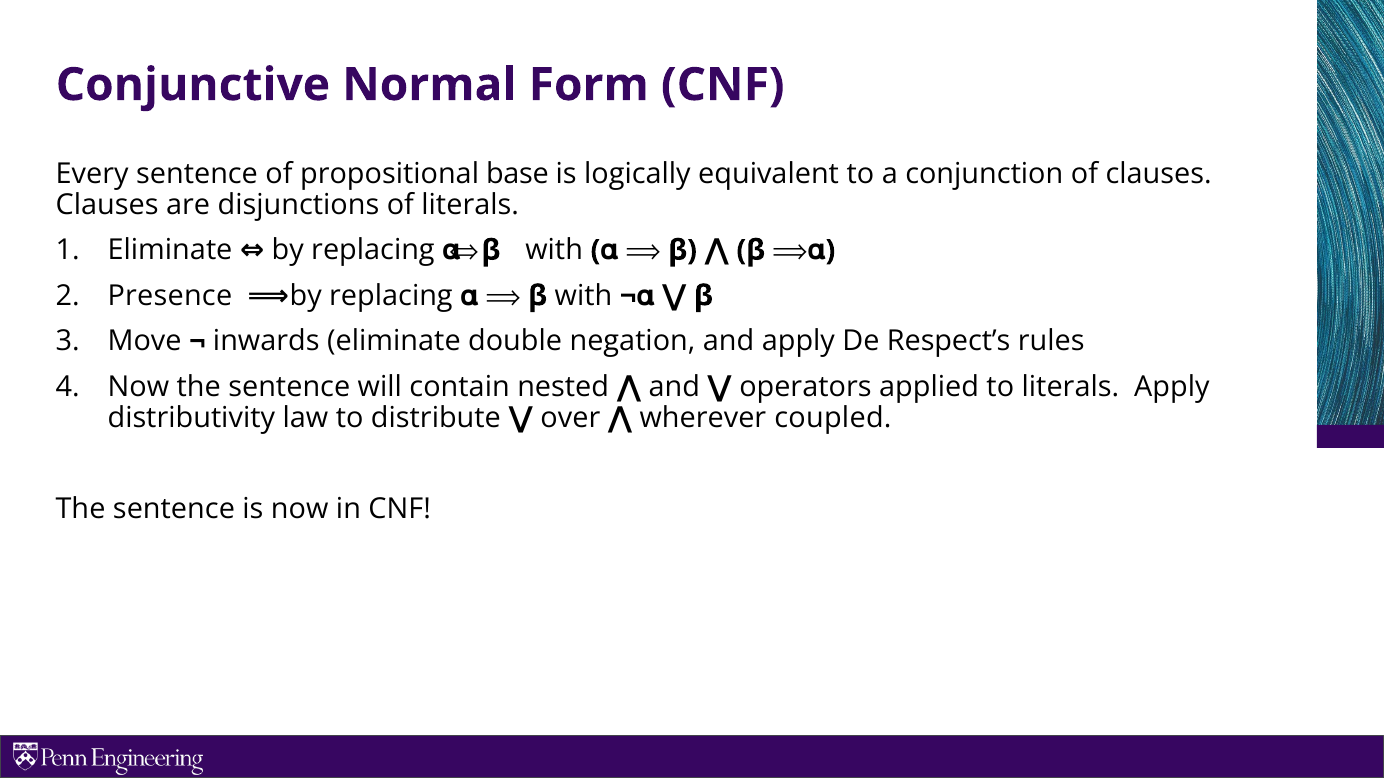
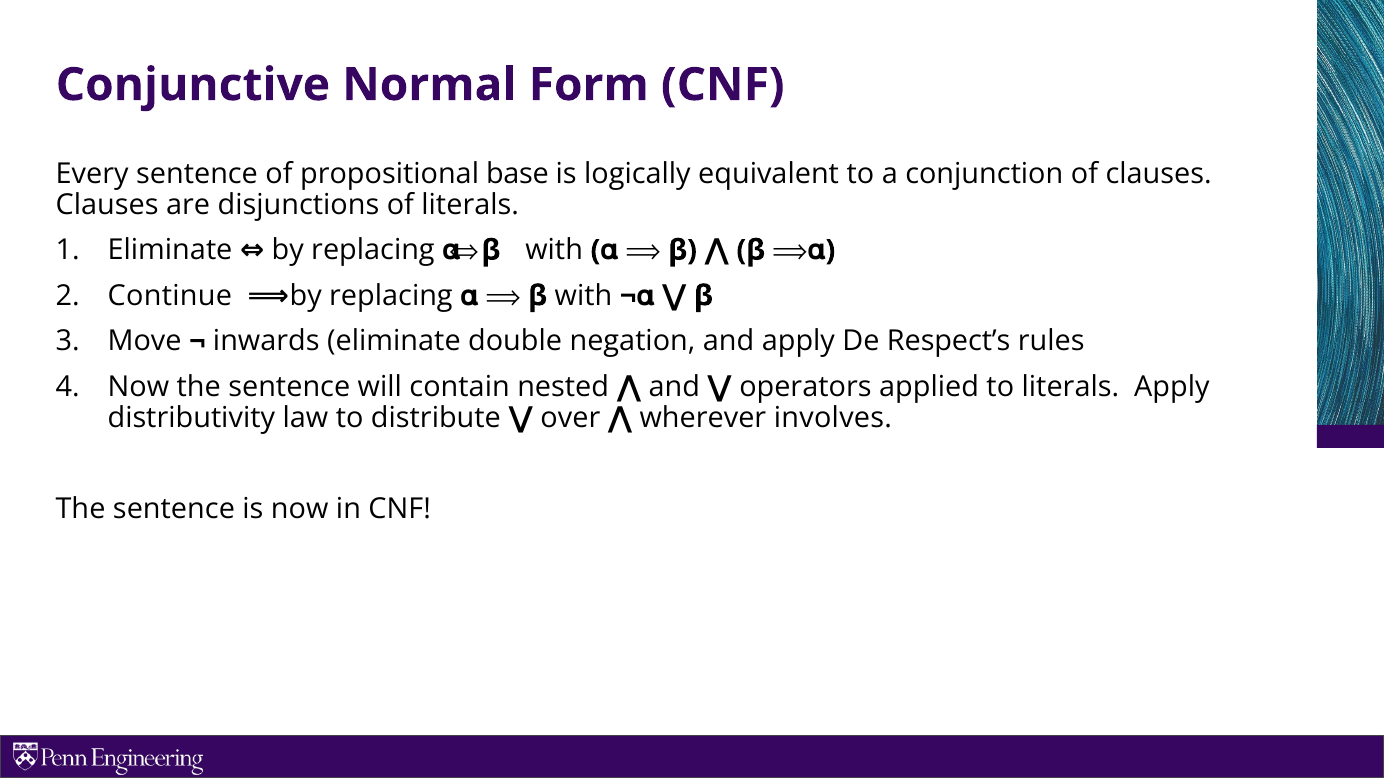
Presence: Presence -> Continue
coupled: coupled -> involves
